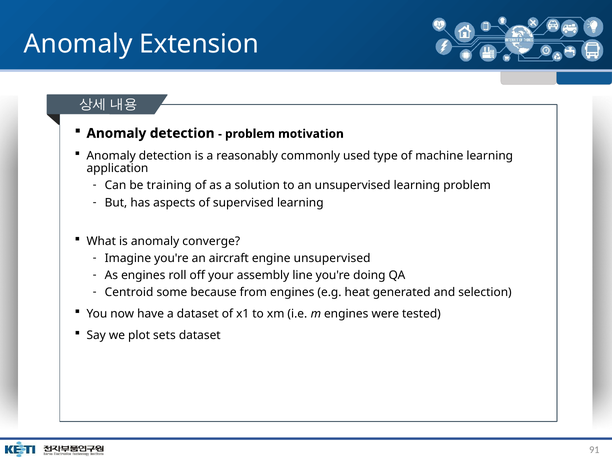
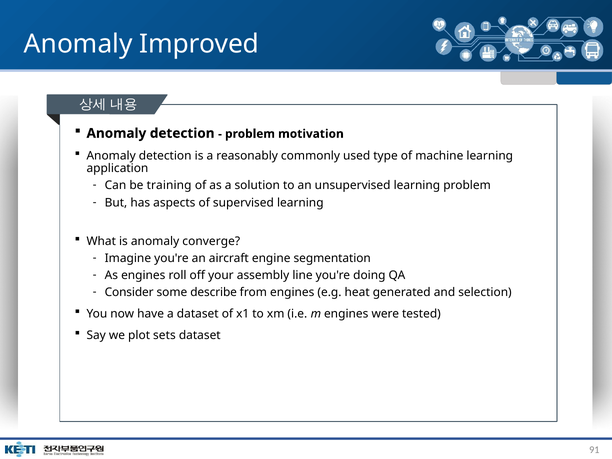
Extension: Extension -> Improved
engine unsupervised: unsupervised -> segmentation
Centroid: Centroid -> Consider
because: because -> describe
